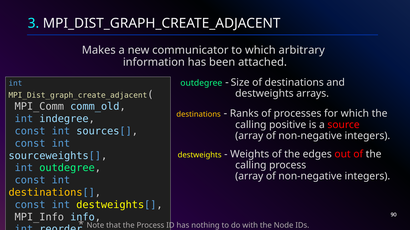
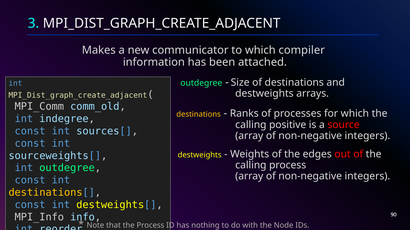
arbitrary: arbitrary -> compiler
